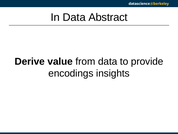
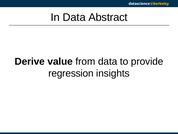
encodings: encodings -> regression
